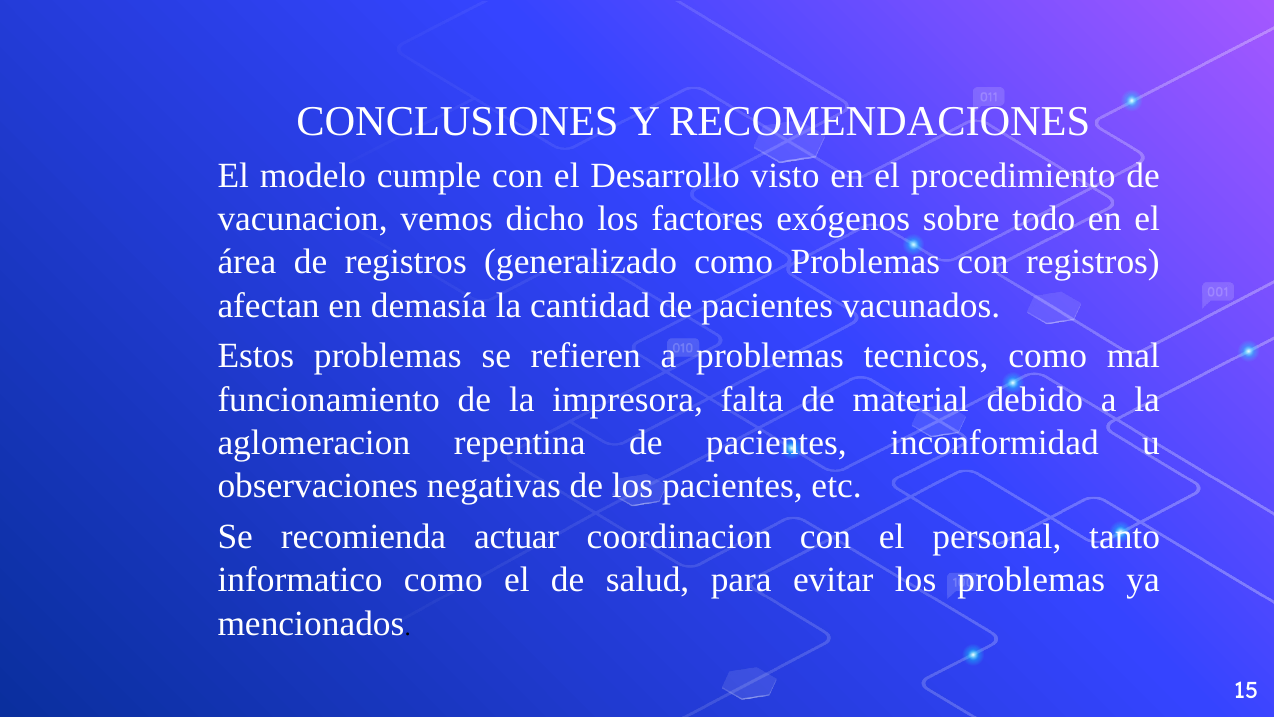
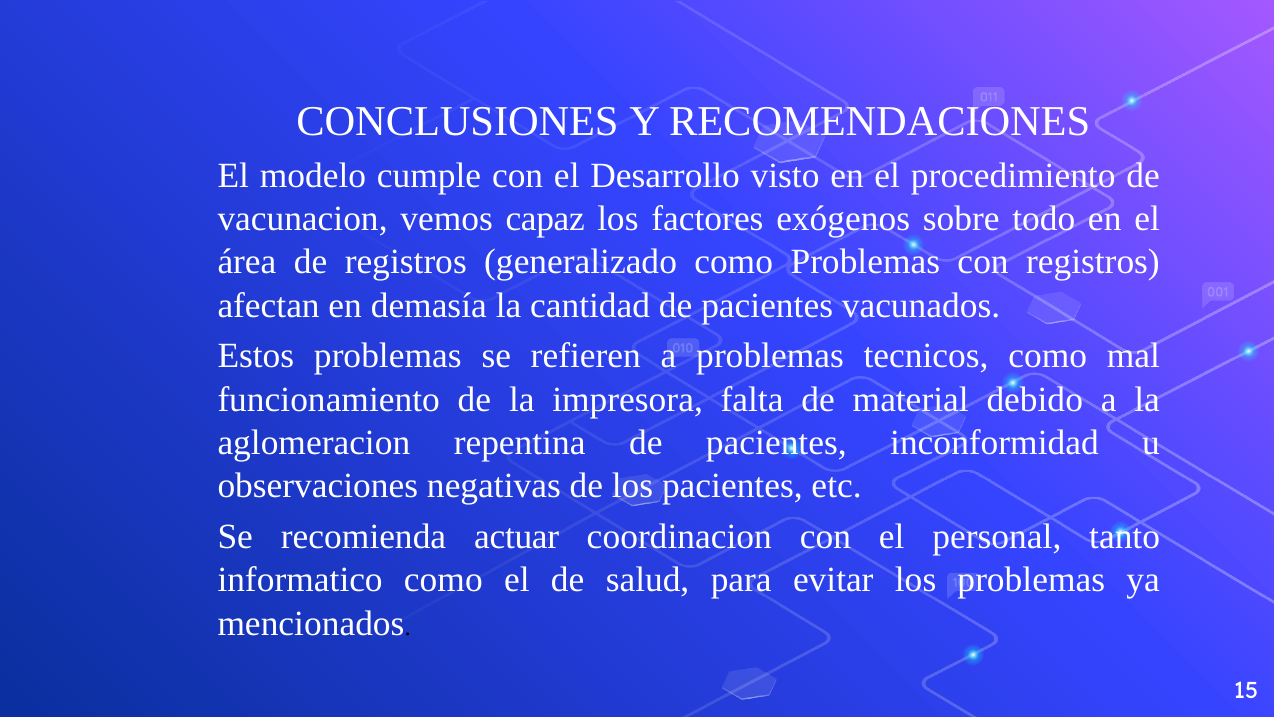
dicho: dicho -> capaz
